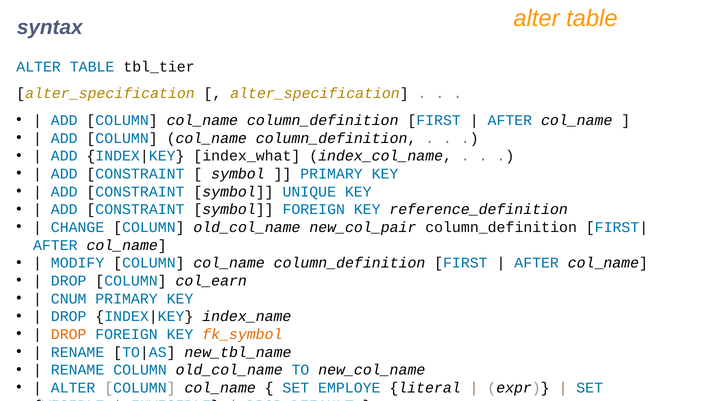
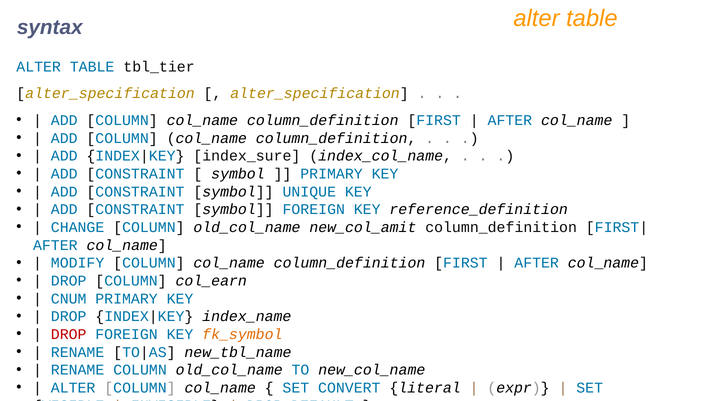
index_what: index_what -> index_sure
new_col_pair: new_col_pair -> new_col_amit
DROP at (69, 334) colour: orange -> red
EMPLOYE: EMPLOYE -> CONVERT
